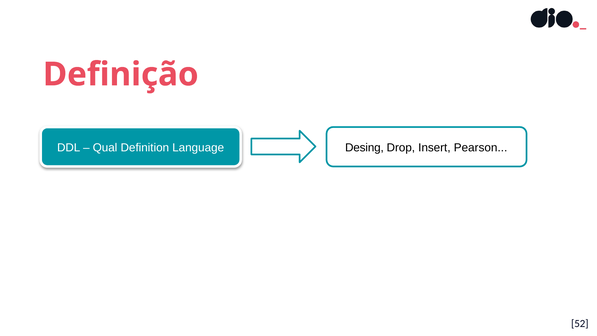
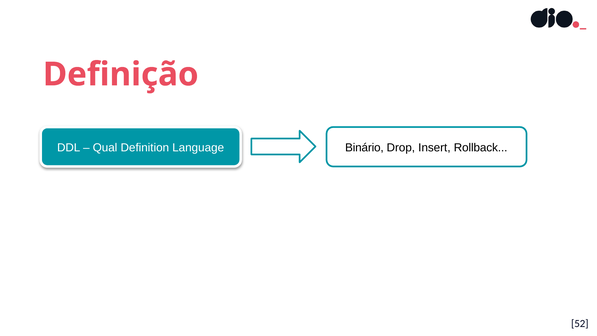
Desing: Desing -> Binário
Pearson: Pearson -> Rollback
